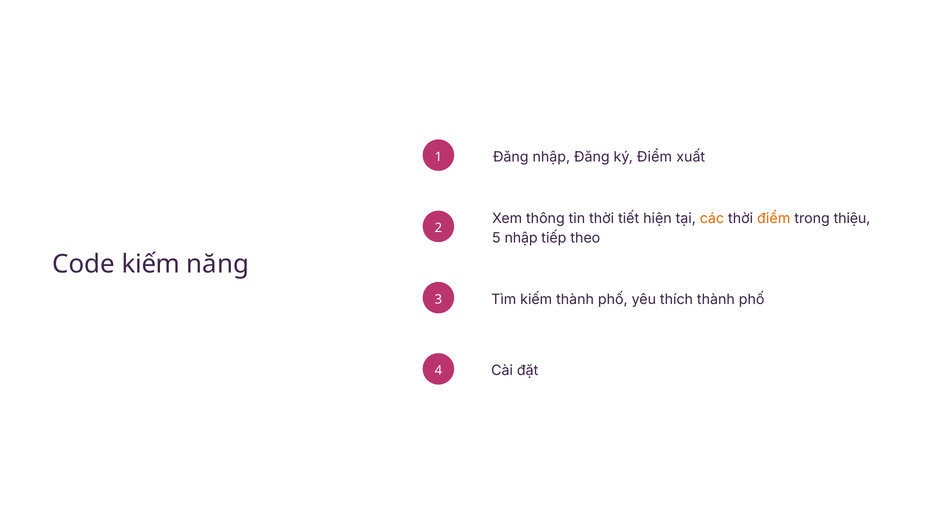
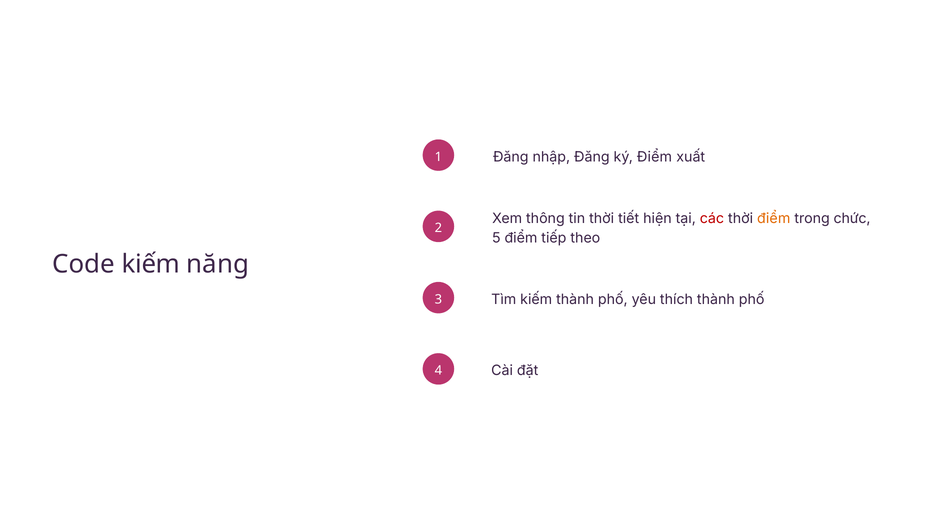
các colour: orange -> red
thiệu: thiệu -> chức
5 nhập: nhập -> điểm
